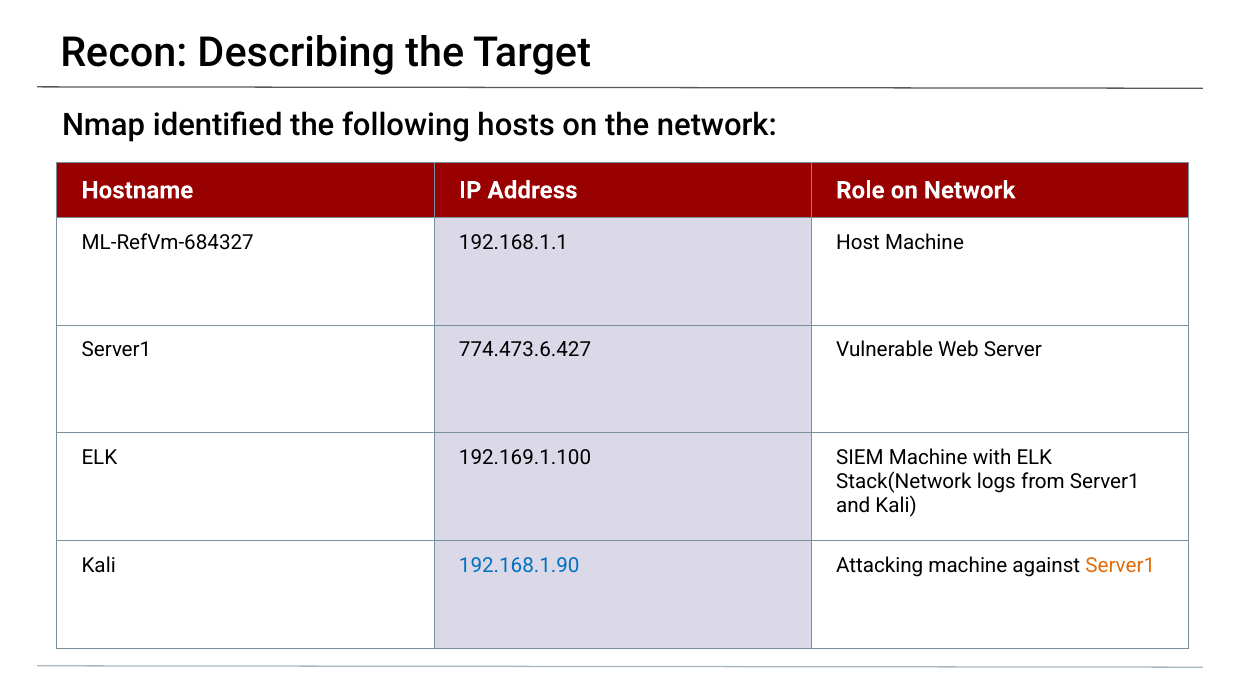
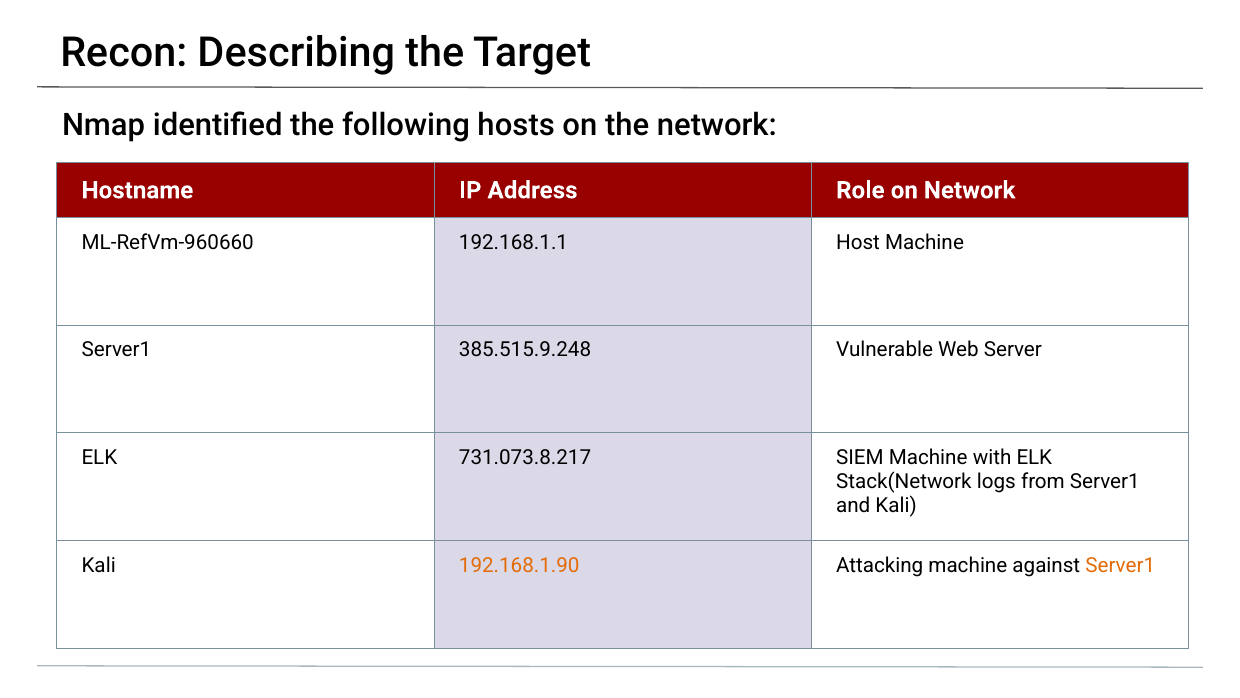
ML-RefVm-684327: ML-RefVm-684327 -> ML-RefVm-960660
774.473.6.427: 774.473.6.427 -> 385.515.9.248
192.169.1.100: 192.169.1.100 -> 731.073.8.217
192.168.1.90 colour: blue -> orange
